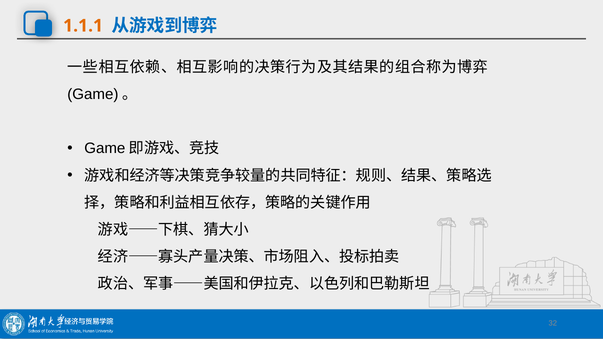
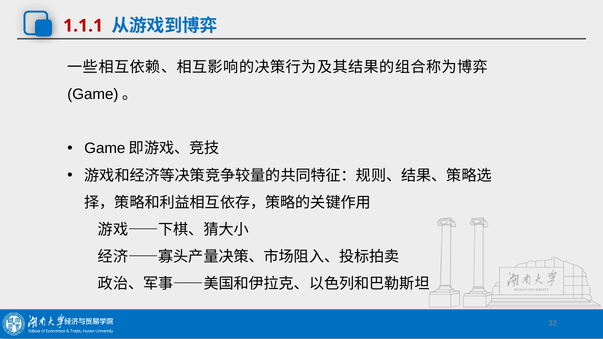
1.1.1 colour: orange -> red
